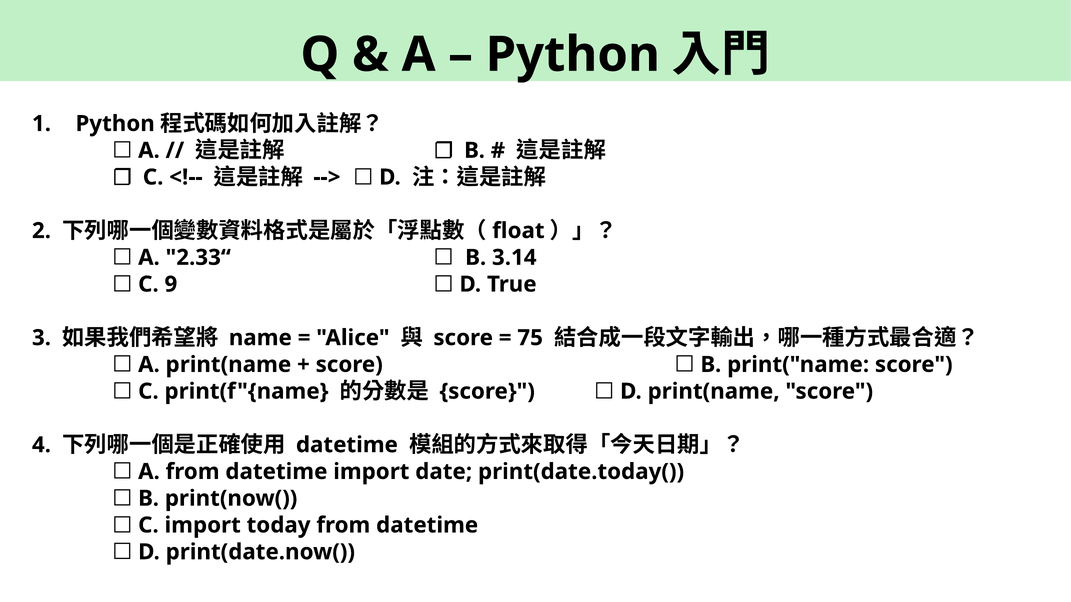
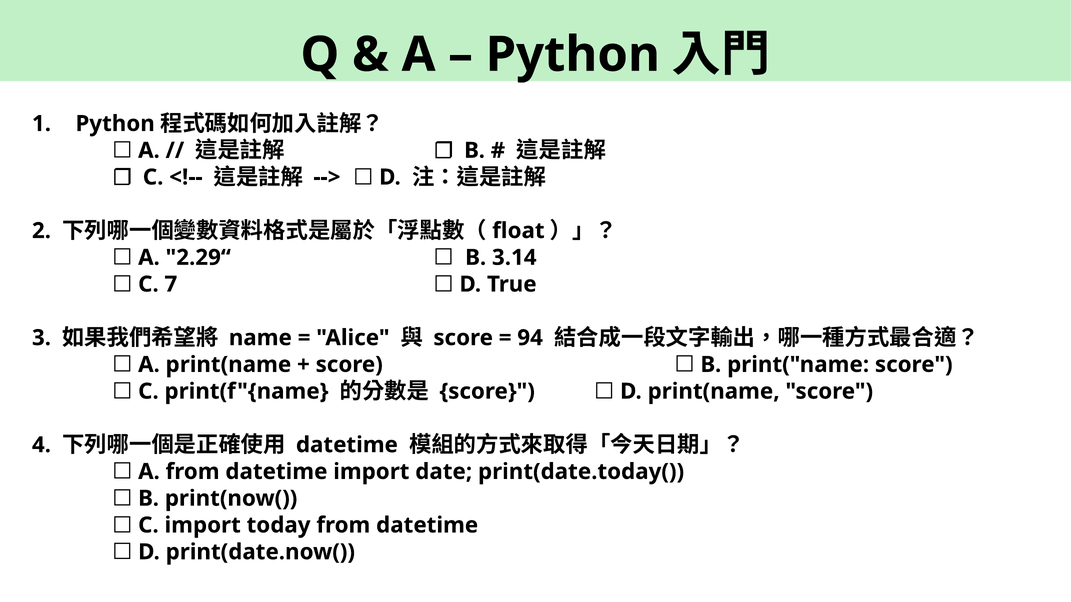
2.33“: 2.33“ -> 2.29“
9: 9 -> 7
75: 75 -> 94
